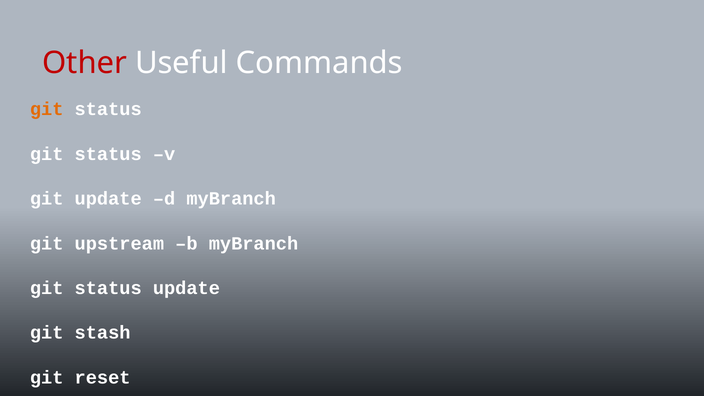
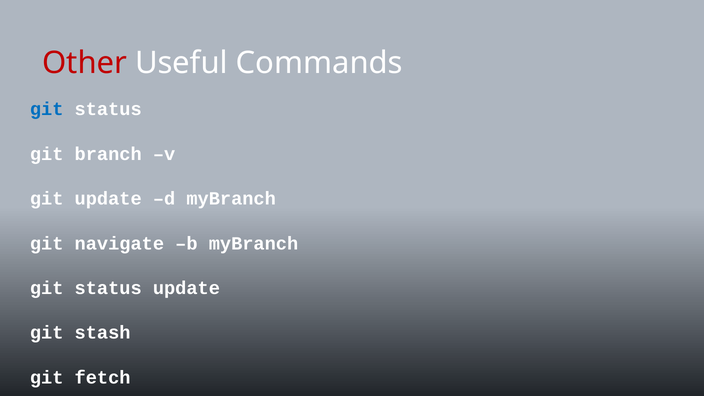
git at (47, 109) colour: orange -> blue
status at (108, 154): status -> branch
upstream: upstream -> navigate
reset: reset -> fetch
